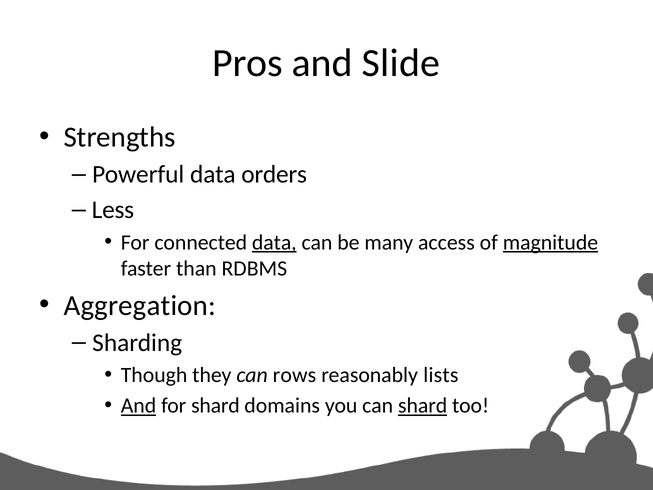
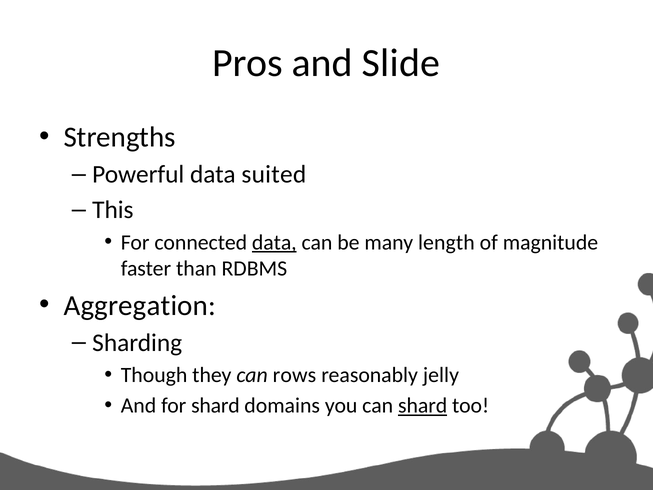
orders: orders -> suited
Less: Less -> This
access: access -> length
magnitude underline: present -> none
lists: lists -> jelly
And at (139, 406) underline: present -> none
